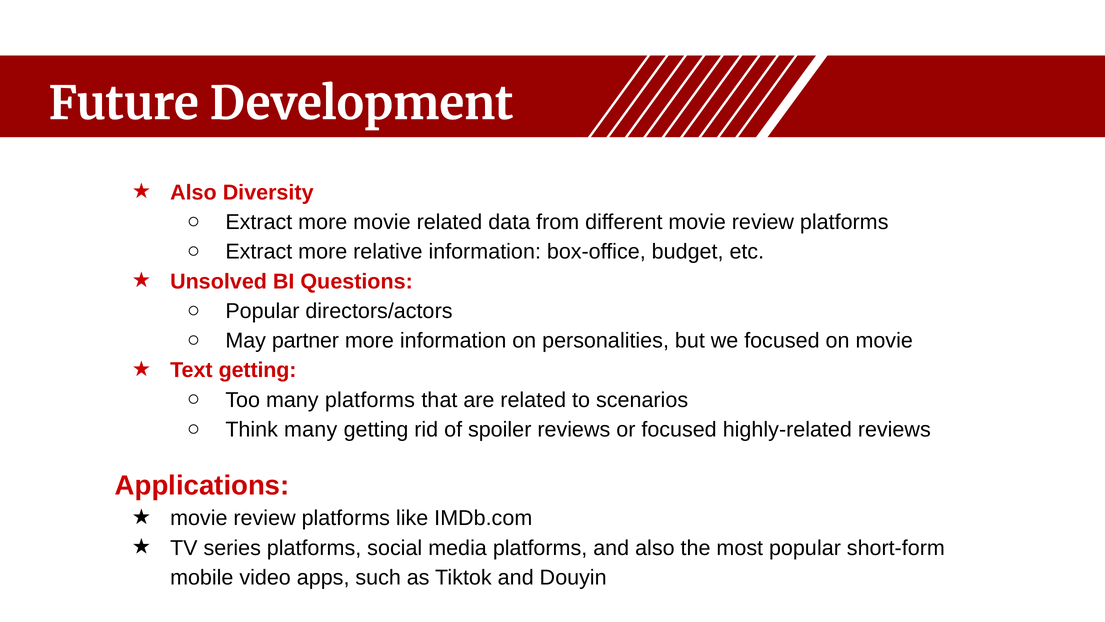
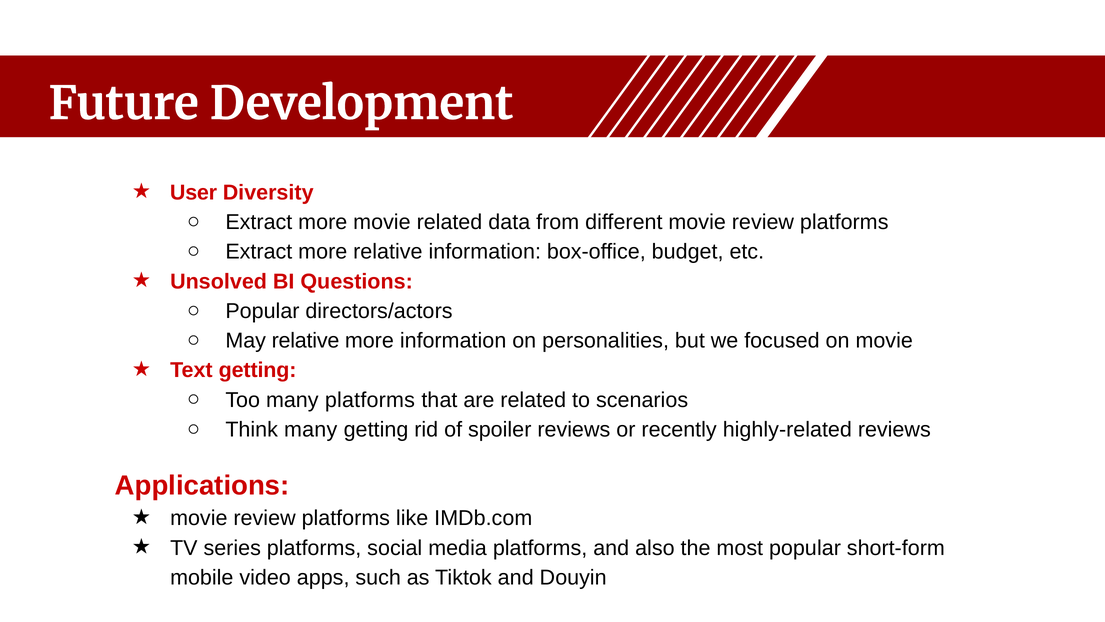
Also at (193, 192): Also -> User
May partner: partner -> relative
or focused: focused -> recently
